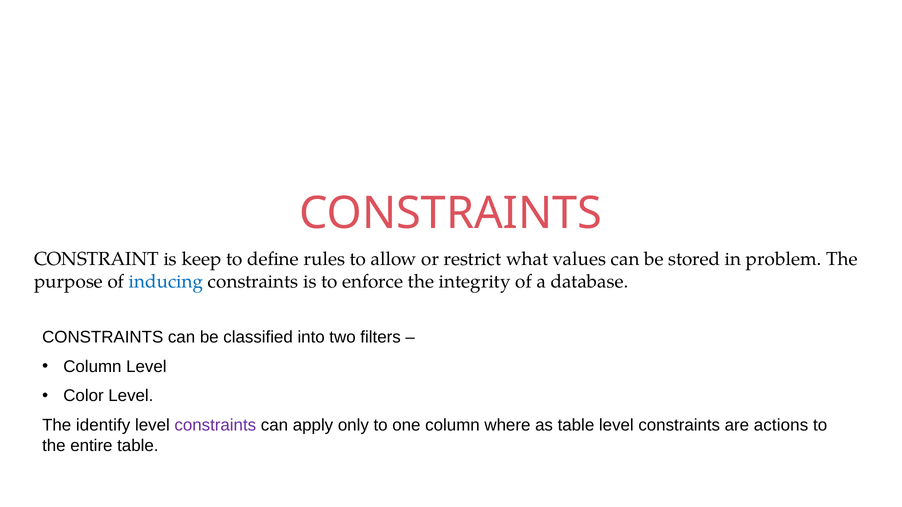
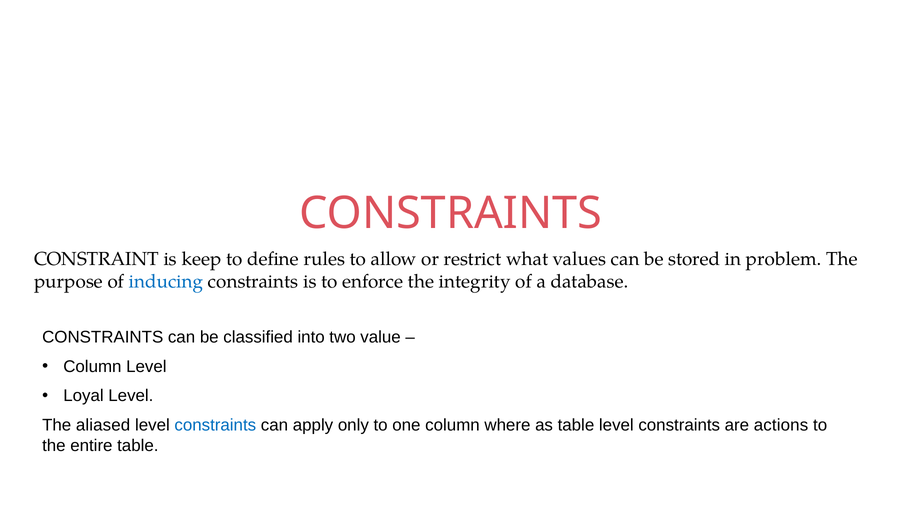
filters: filters -> value
Color: Color -> Loyal
identify: identify -> aliased
constraints at (215, 425) colour: purple -> blue
